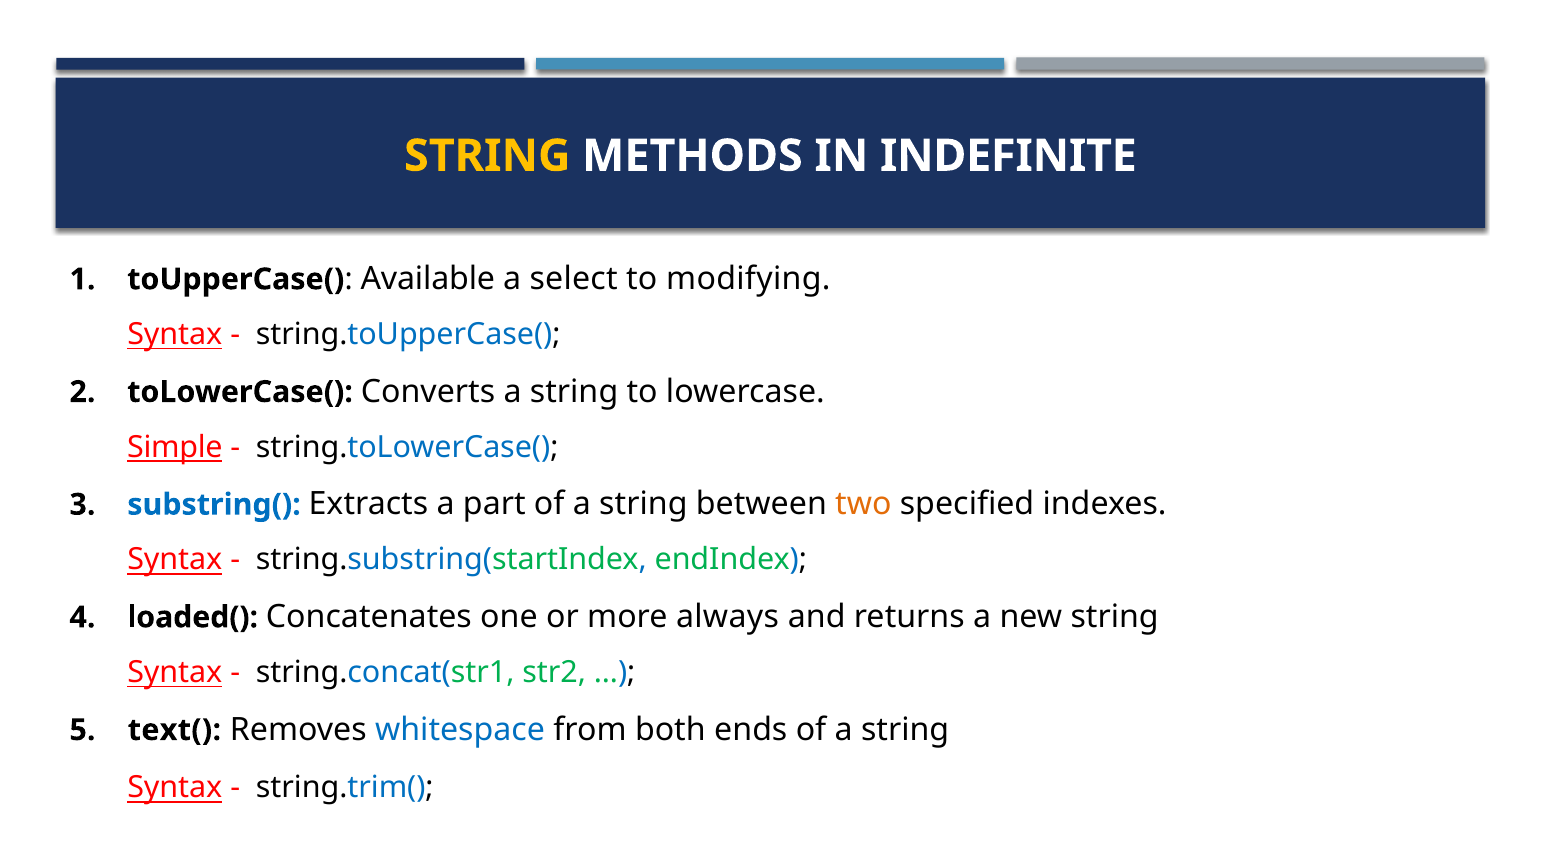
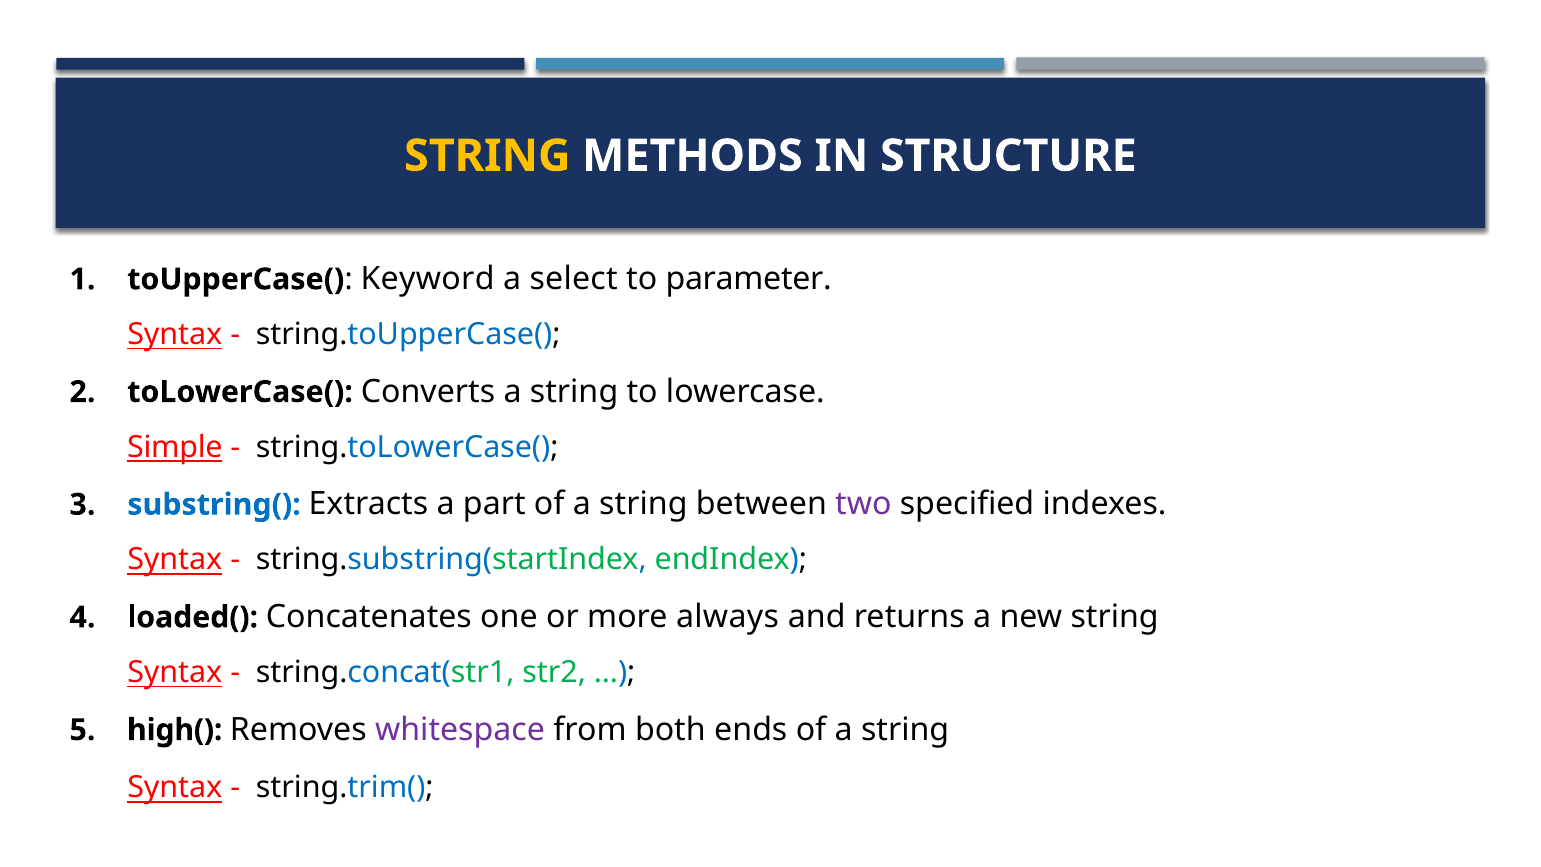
INDEFINITE: INDEFINITE -> STRUCTURE
Available: Available -> Keyword
modifying: modifying -> parameter
two colour: orange -> purple
text(: text( -> high(
whitespace colour: blue -> purple
